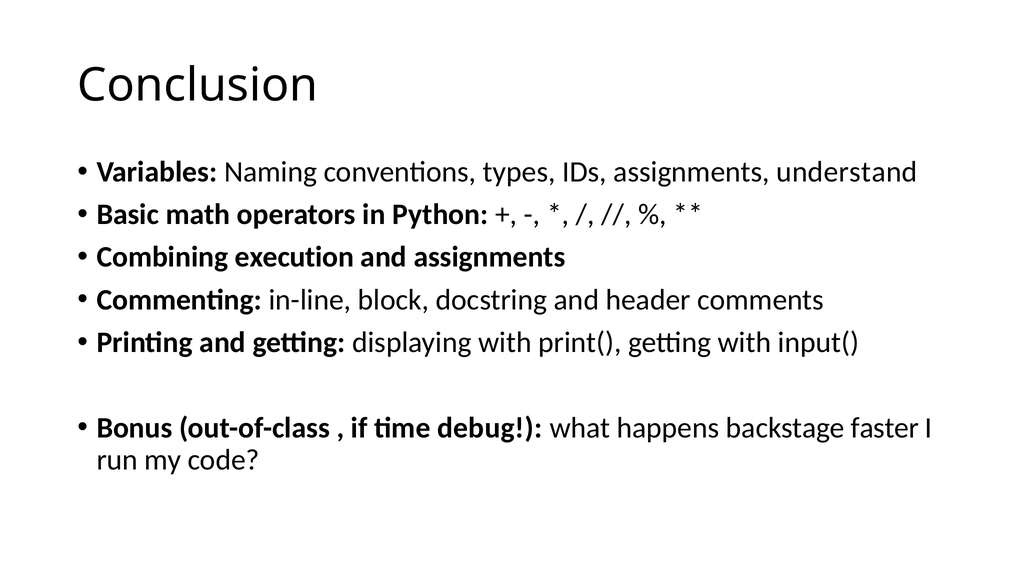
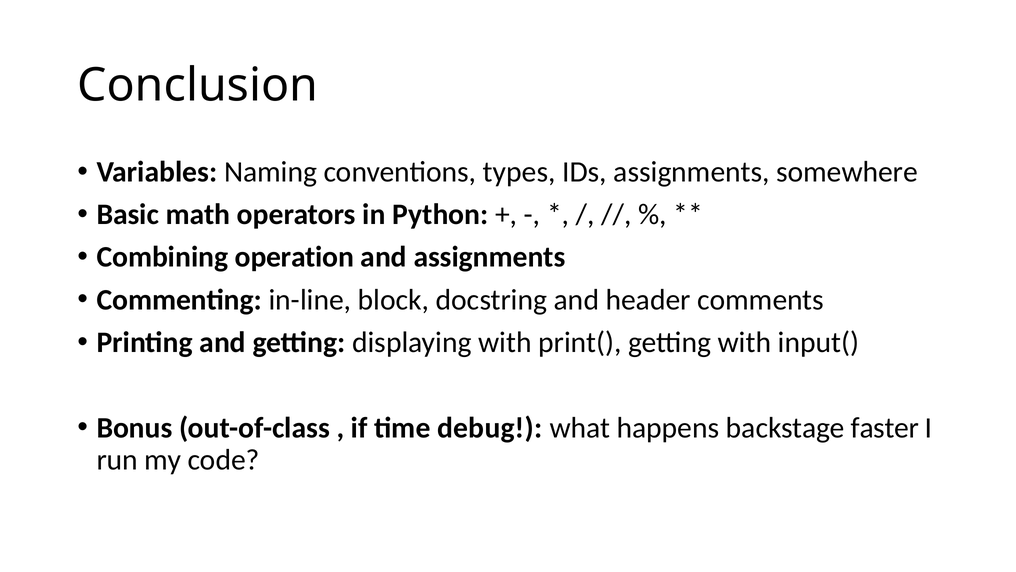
understand: understand -> somewhere
execution: execution -> operation
